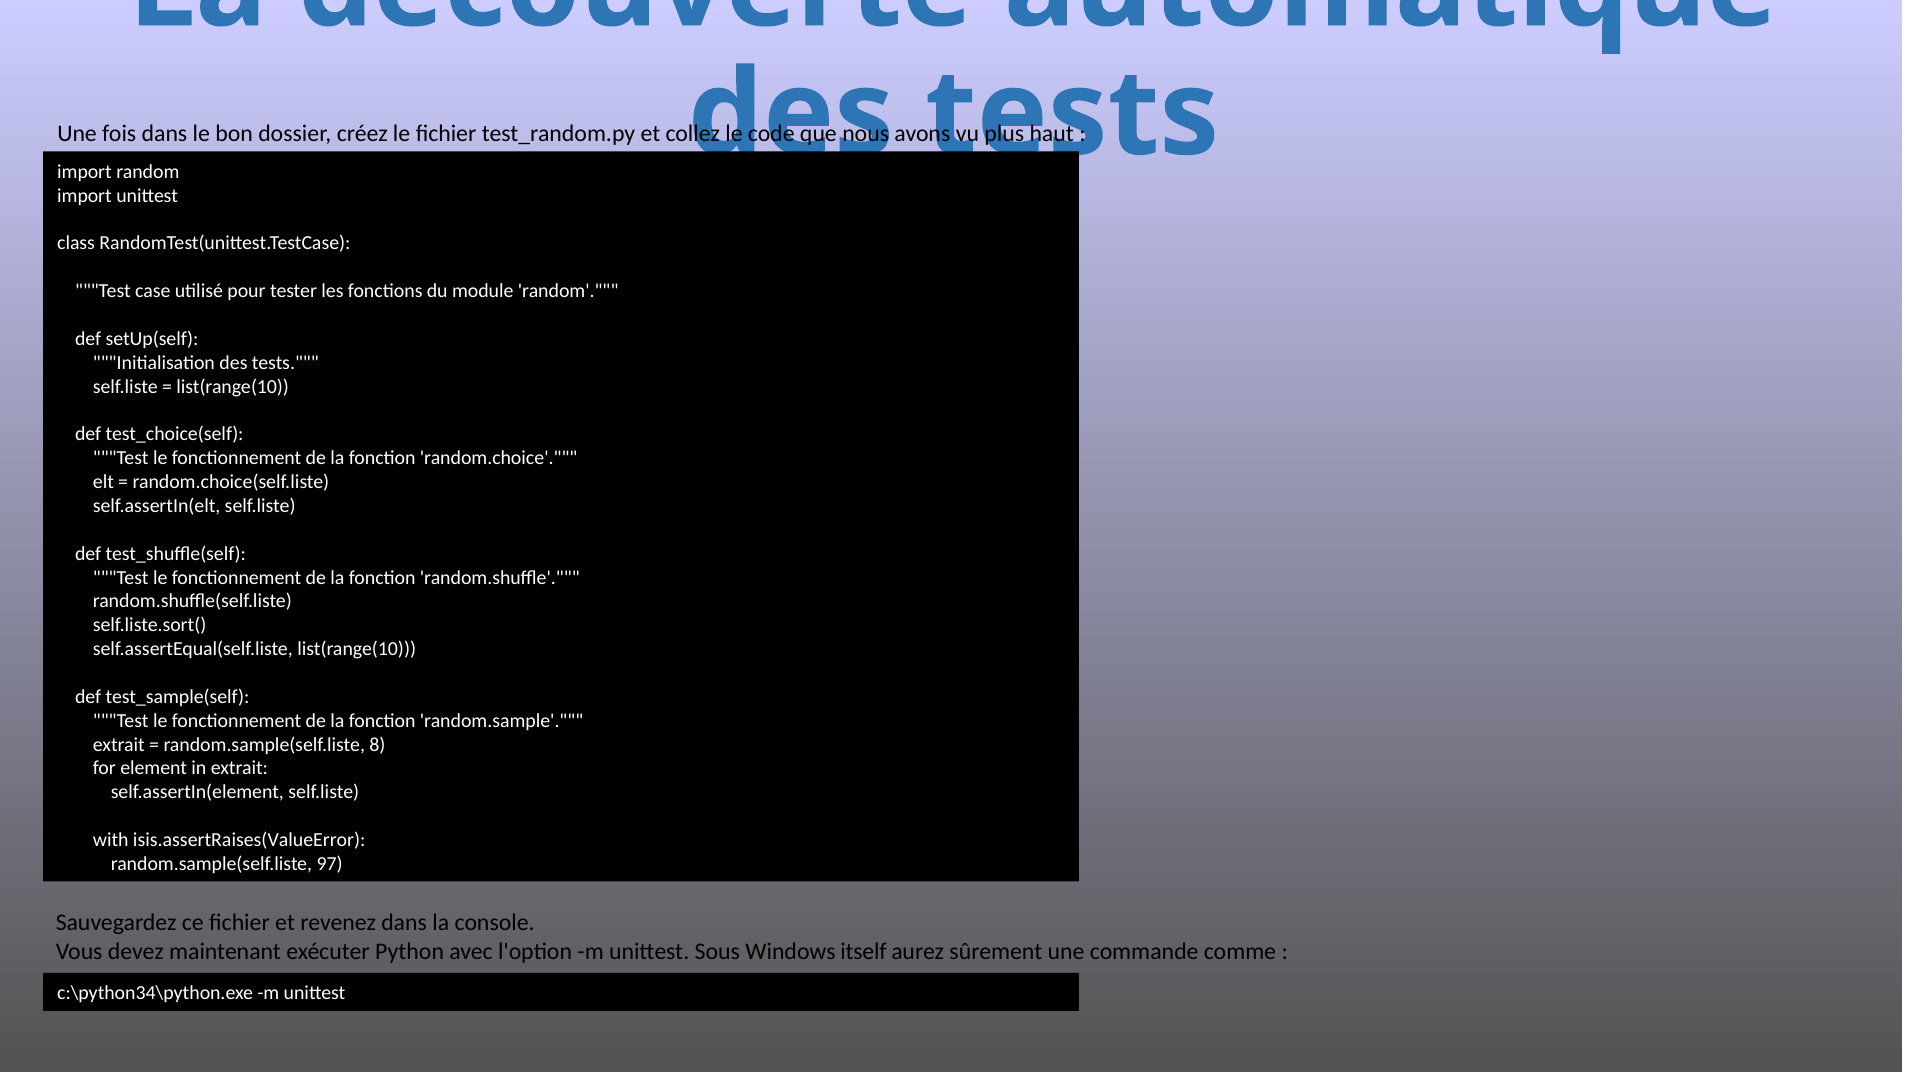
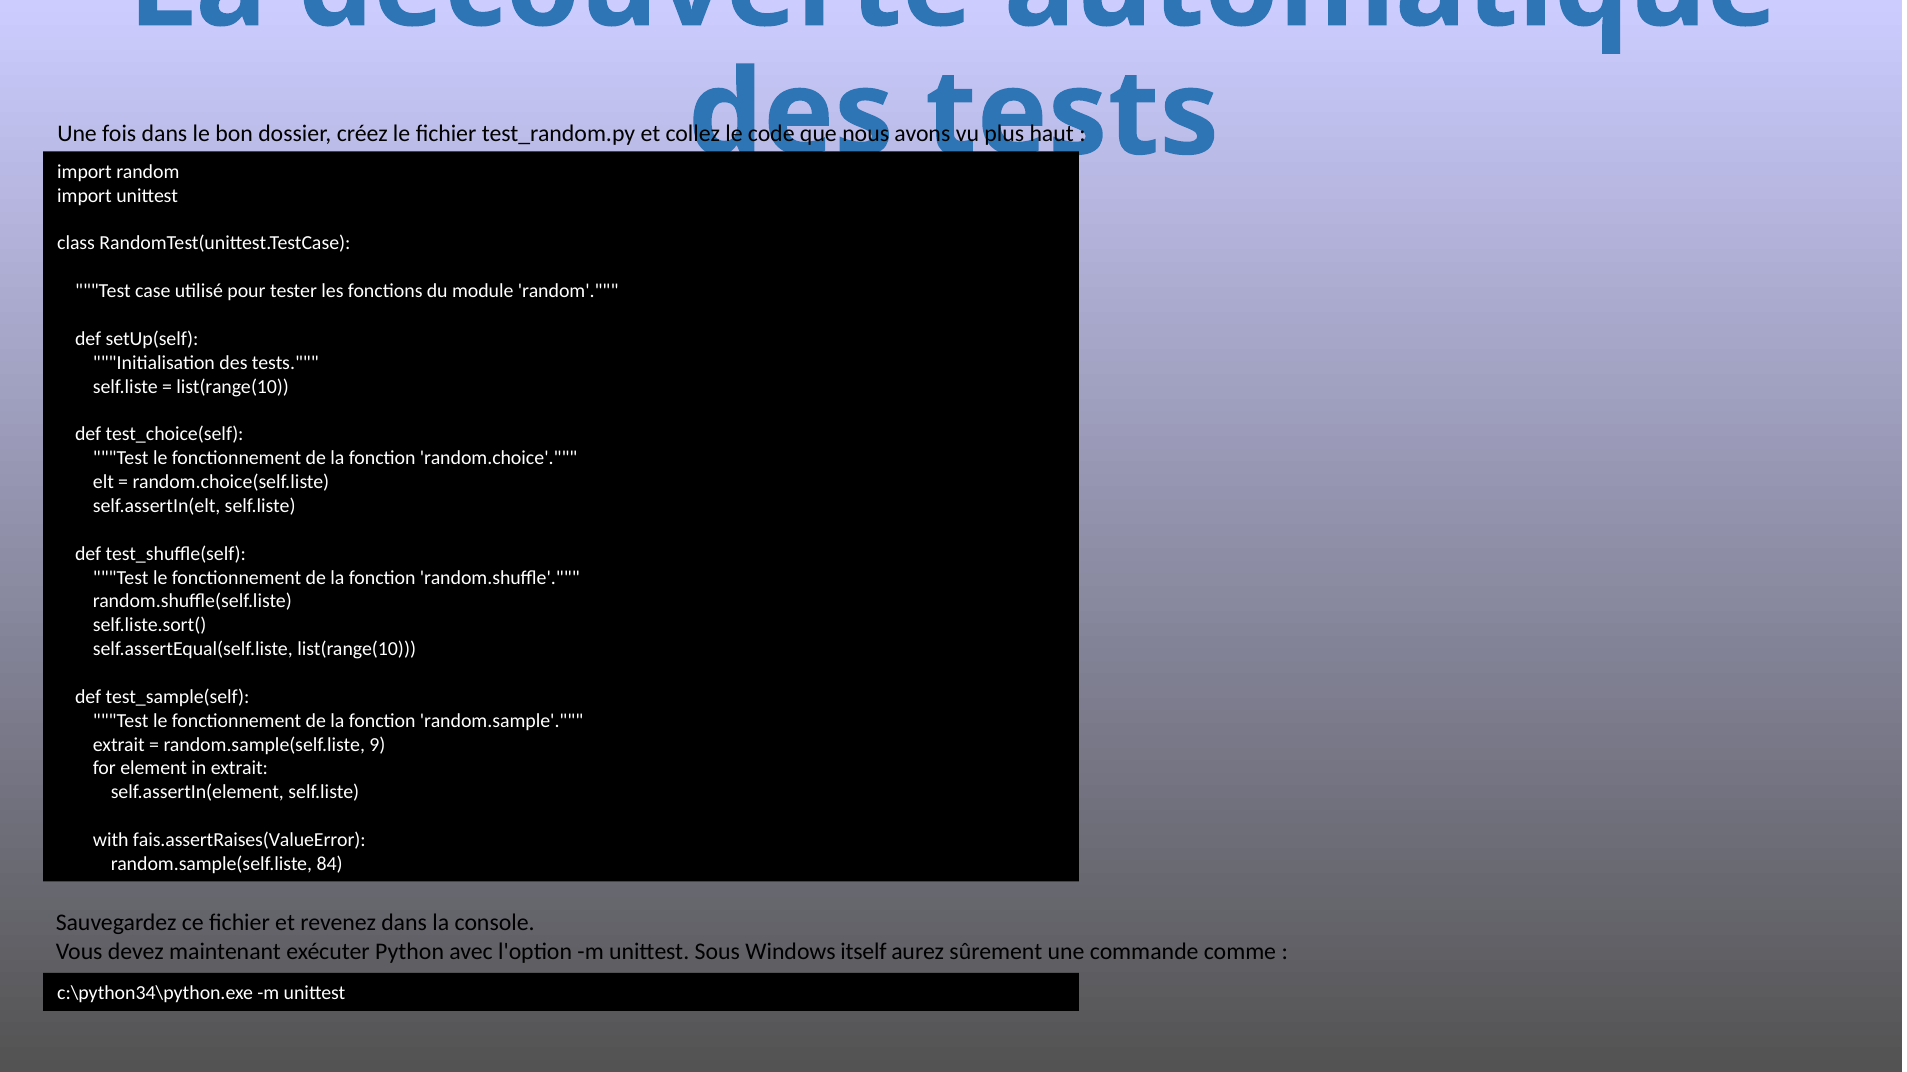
8: 8 -> 9
isis.assertRaises(ValueError: isis.assertRaises(ValueError -> fais.assertRaises(ValueError
97: 97 -> 84
